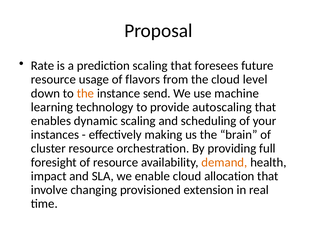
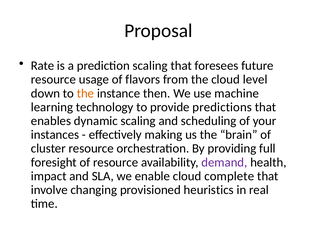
send: send -> then
autoscaling: autoscaling -> predictions
demand colour: orange -> purple
allocation: allocation -> complete
extension: extension -> heuristics
